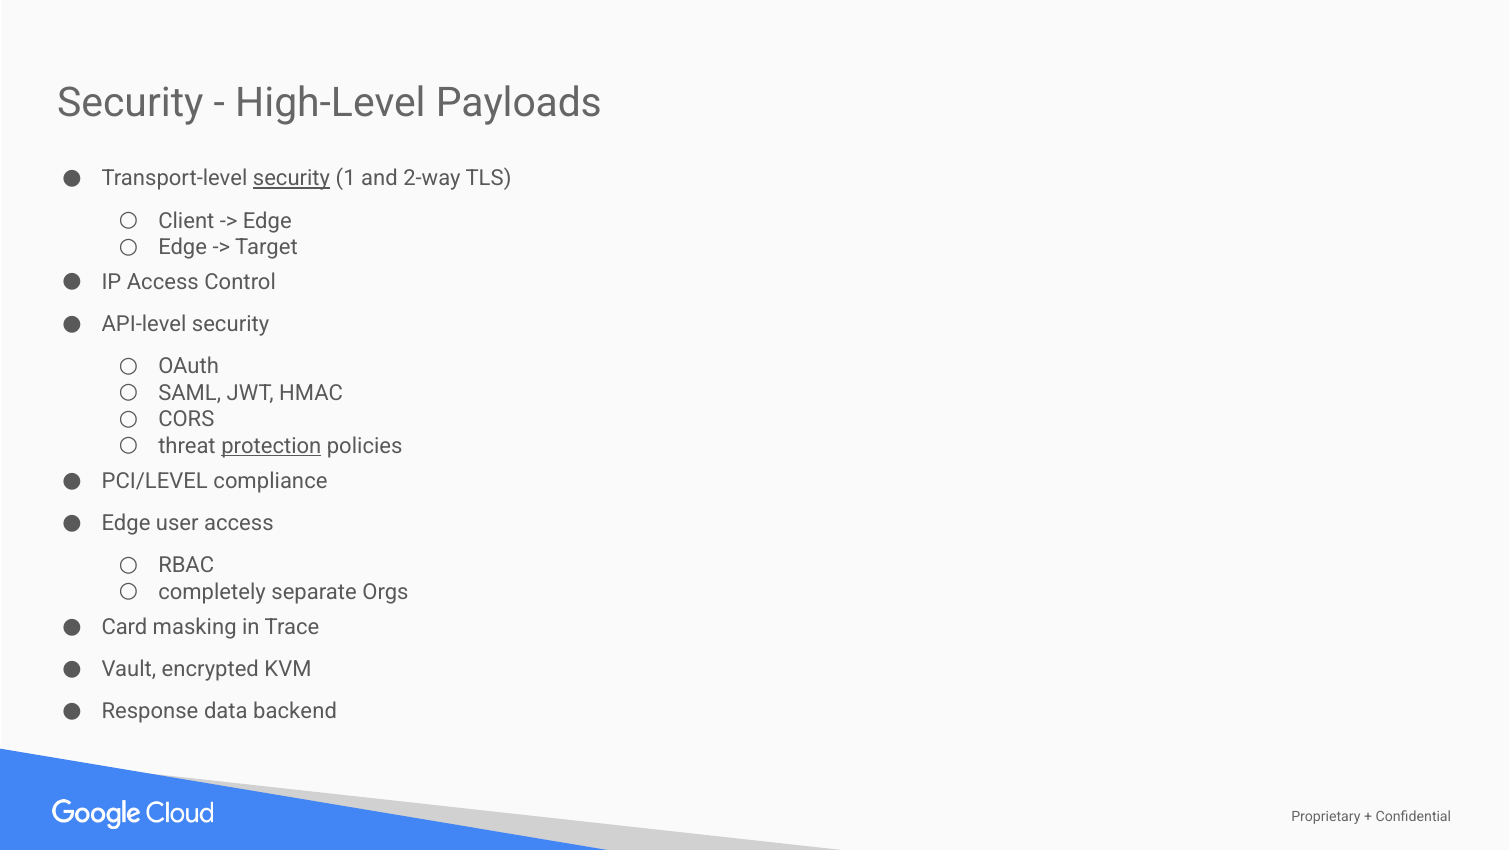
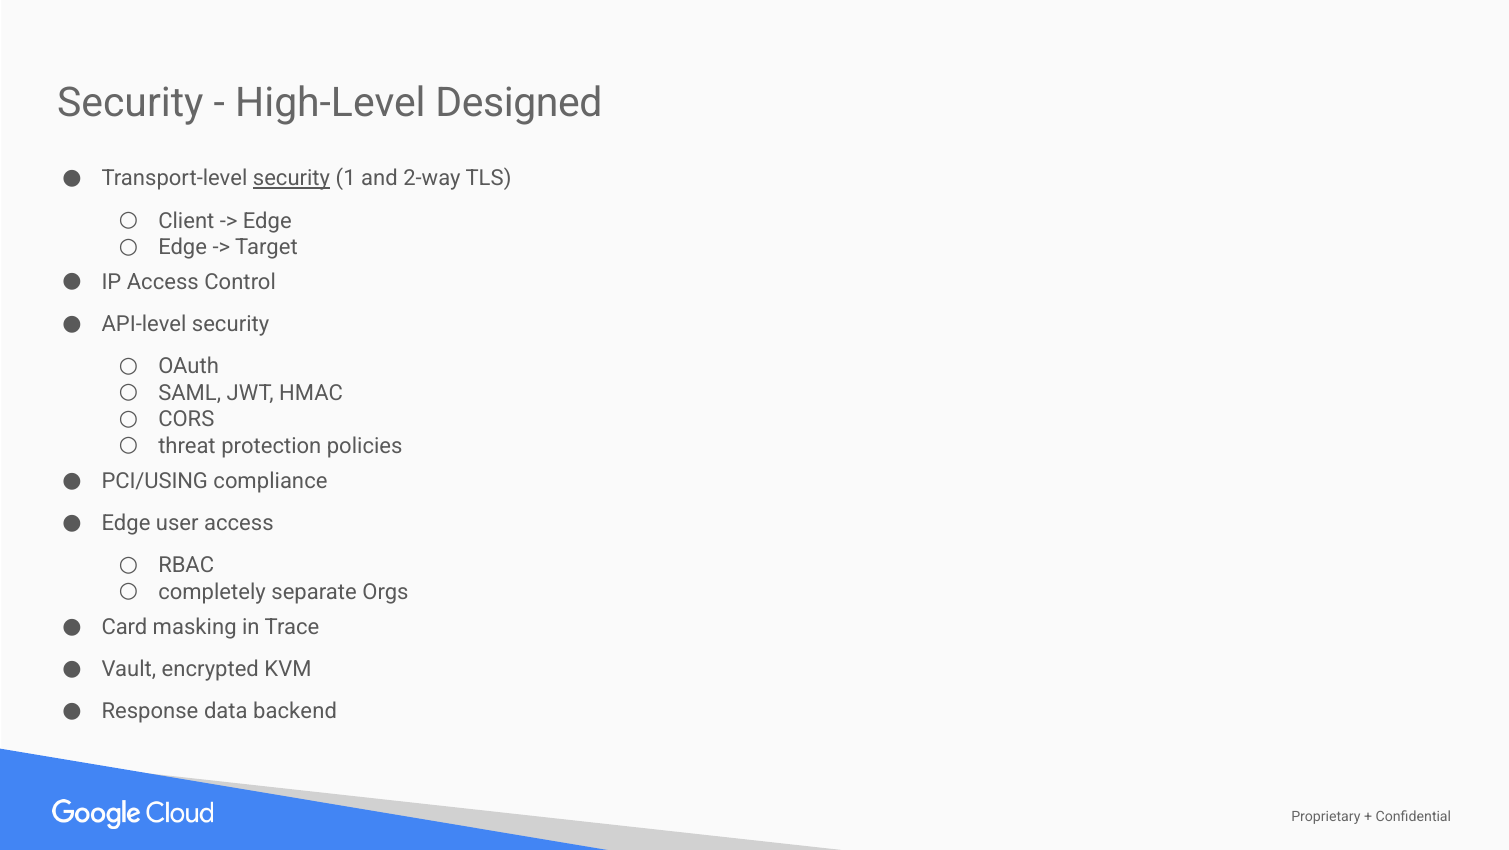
Payloads: Payloads -> Designed
protection underline: present -> none
PCI/LEVEL: PCI/LEVEL -> PCI/USING
